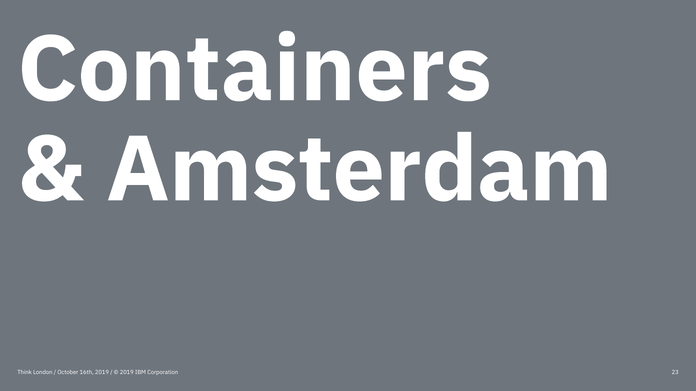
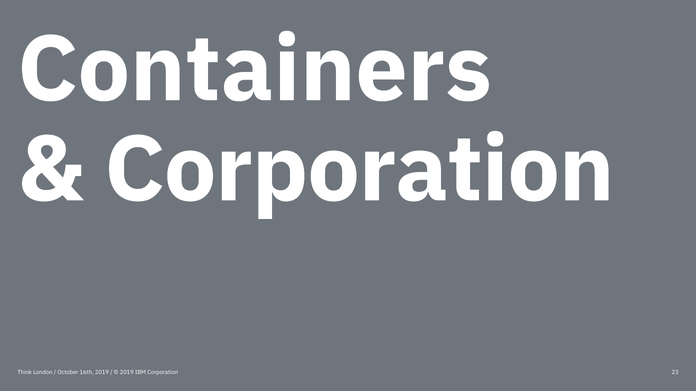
Amsterdam at (359, 170): Amsterdam -> Corporation
